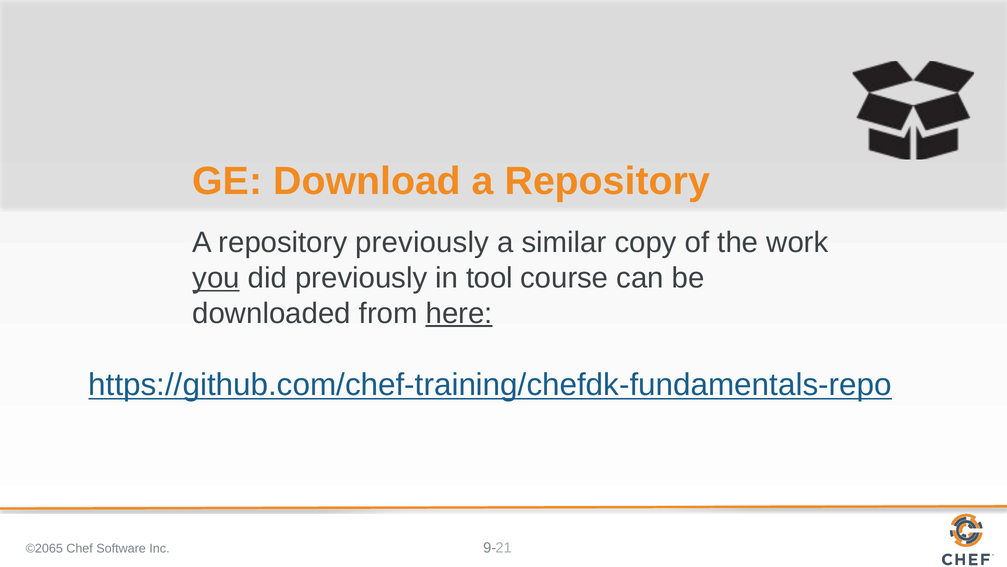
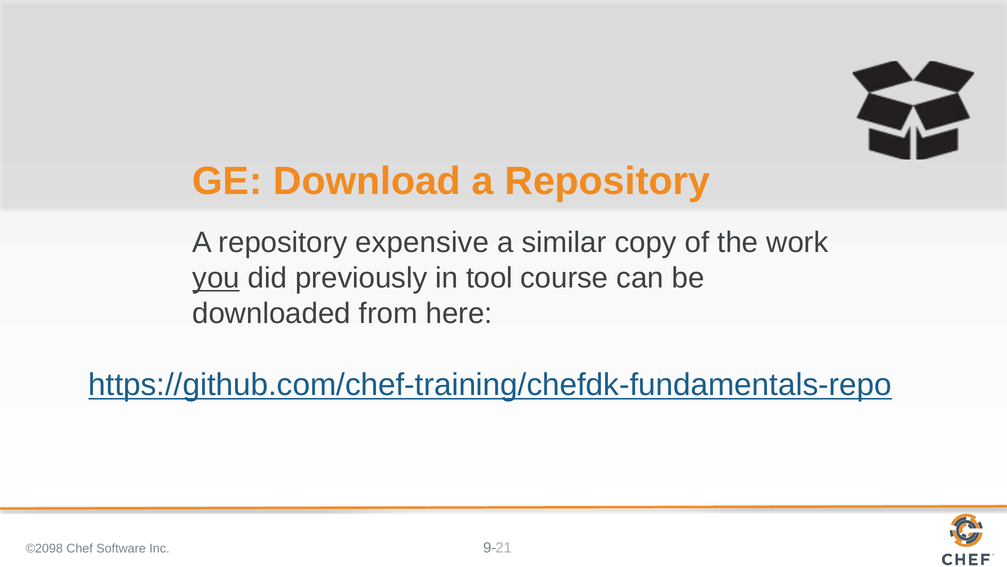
repository previously: previously -> expensive
here underline: present -> none
©2065: ©2065 -> ©2098
